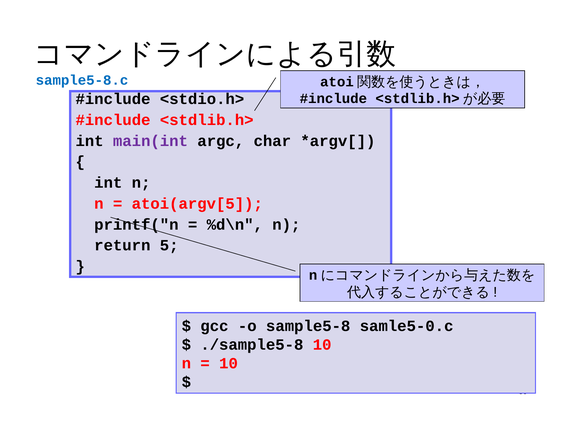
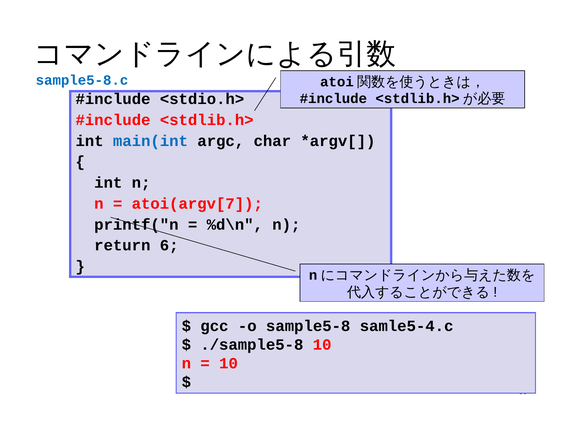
main(int colour: purple -> blue
atoi(argv[5: atoi(argv[5 -> atoi(argv[7
5: 5 -> 6
samle5-0.c: samle5-0.c -> samle5-4.c
